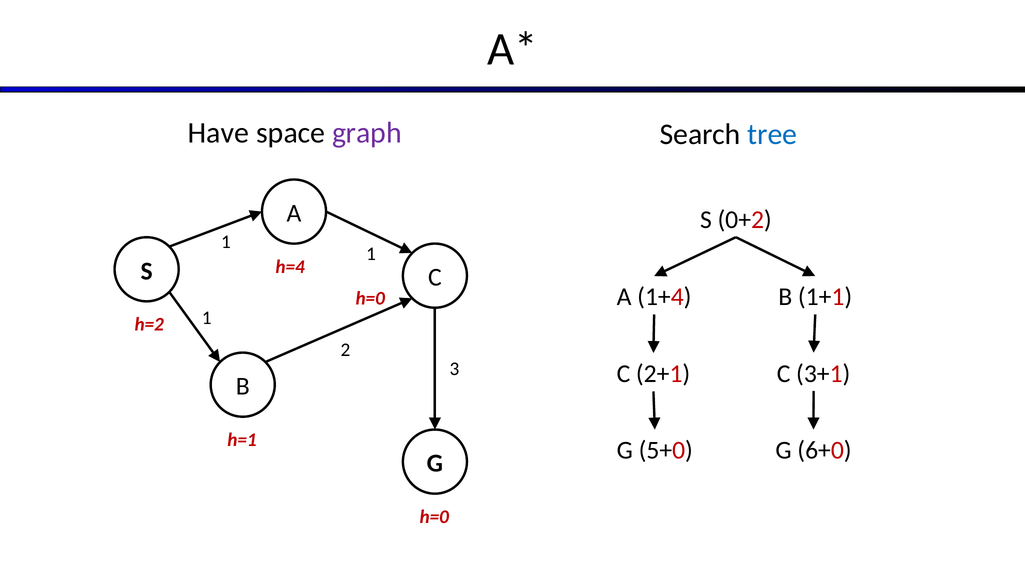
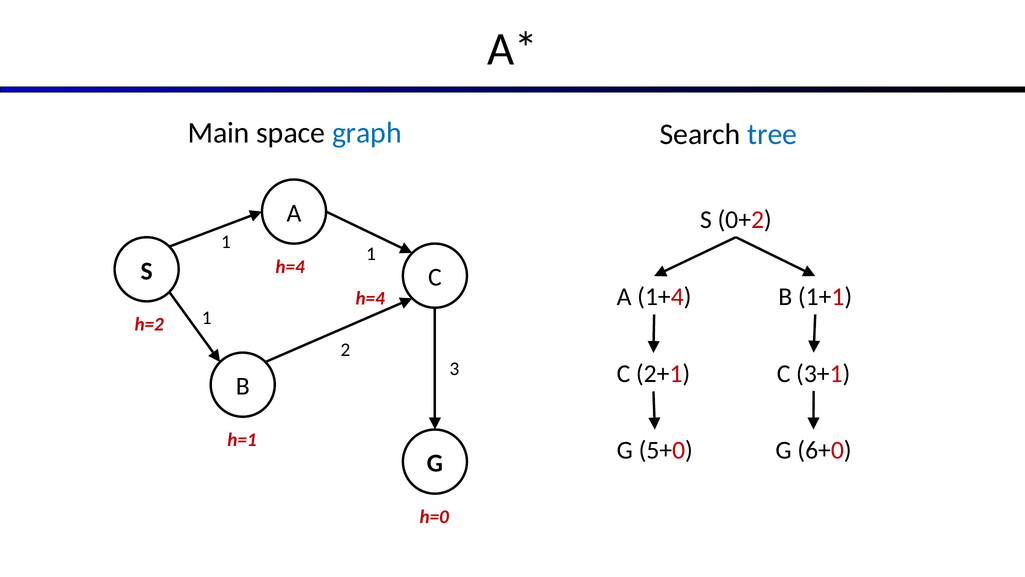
Have: Have -> Main
graph colour: purple -> blue
h=0 at (370, 298): h=0 -> h=4
